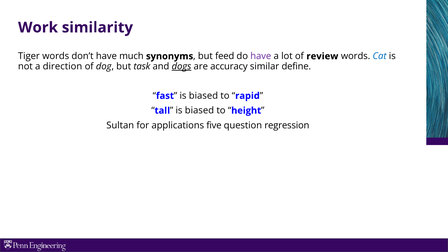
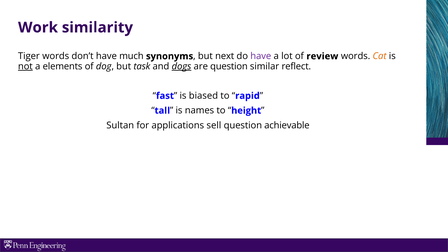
feed: feed -> next
Cat colour: blue -> orange
not underline: none -> present
direction: direction -> elements
are accuracy: accuracy -> question
define: define -> reflect
tall is biased: biased -> names
five: five -> sell
regression: regression -> achievable
